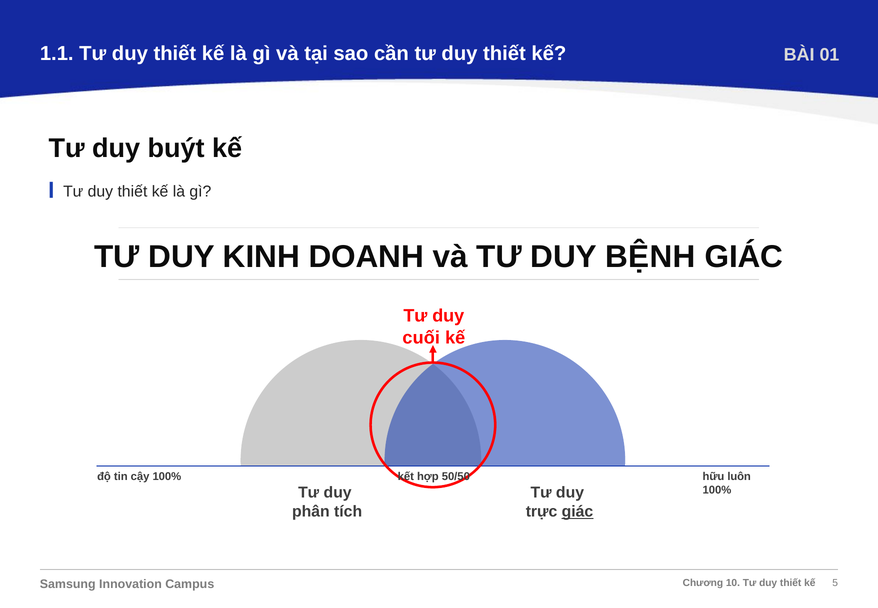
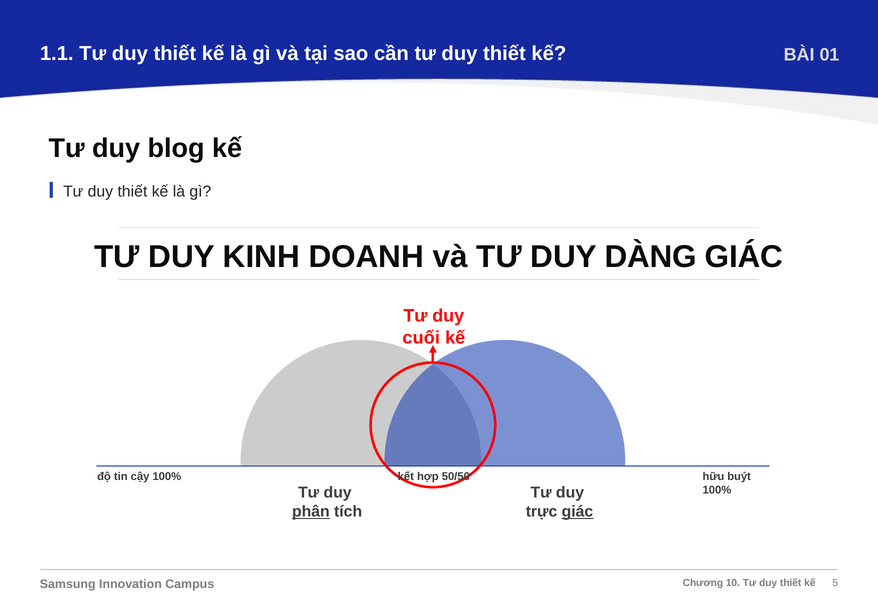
buýt: buýt -> blog
BỆNH: BỆNH -> DÀNG
luôn: luôn -> buýt
phân underline: none -> present
